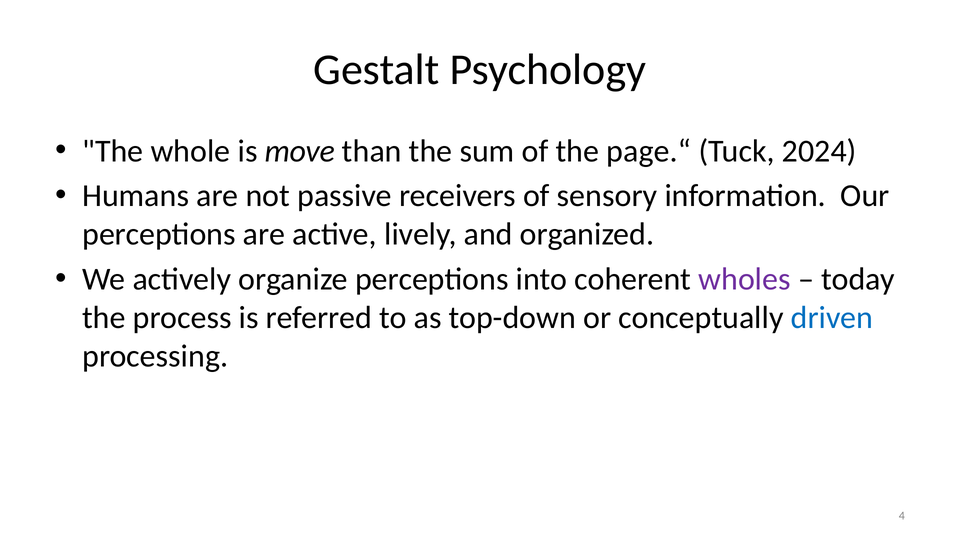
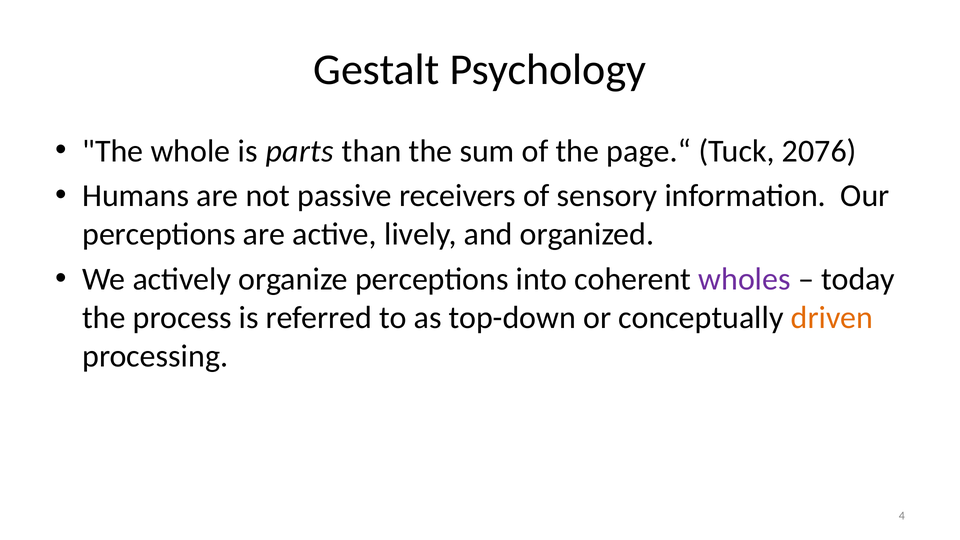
move: move -> parts
2024: 2024 -> 2076
driven colour: blue -> orange
